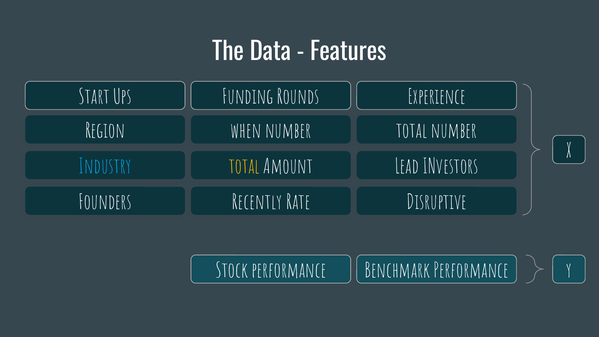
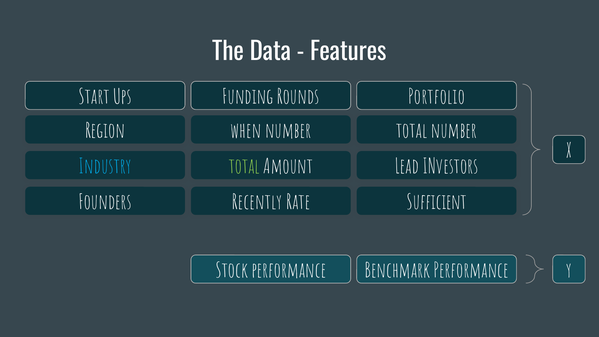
Experience: Experience -> Portfolio
total at (244, 167) colour: yellow -> light green
Disruptive: Disruptive -> Sufficient
